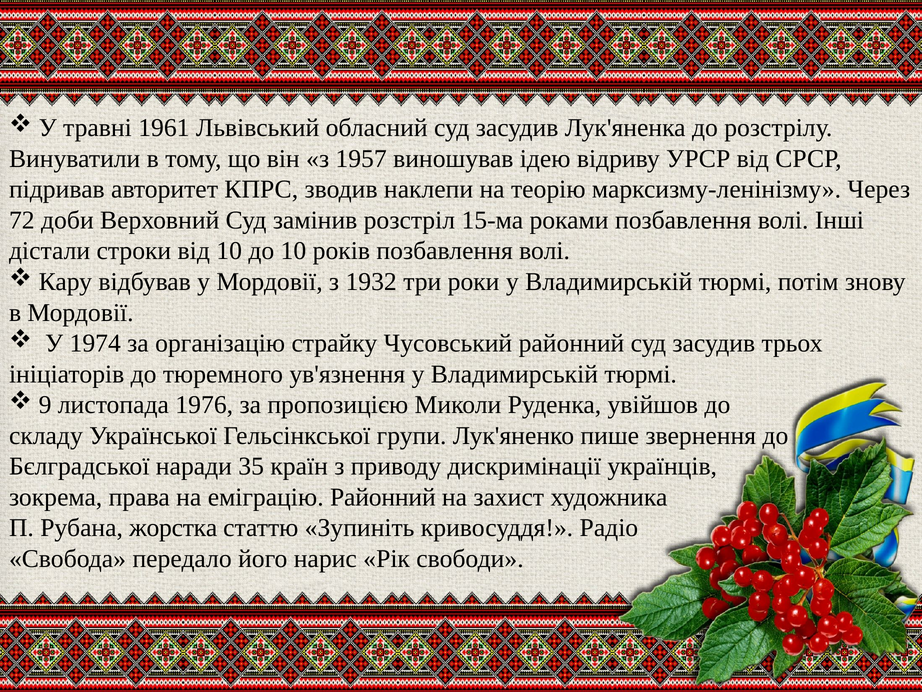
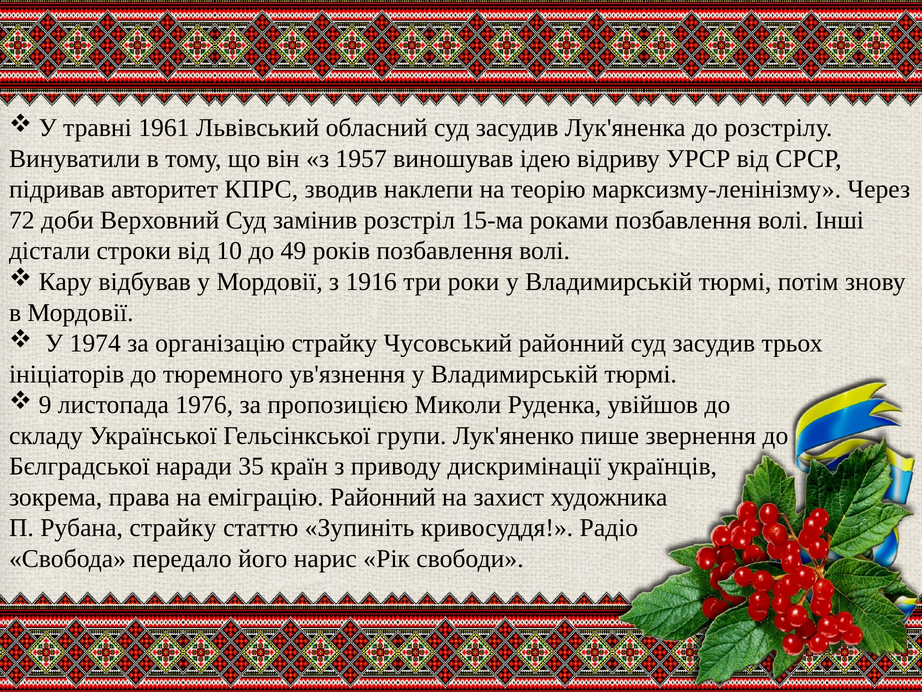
до 10: 10 -> 49
1932: 1932 -> 1916
Рубана жорстка: жорстка -> страйку
